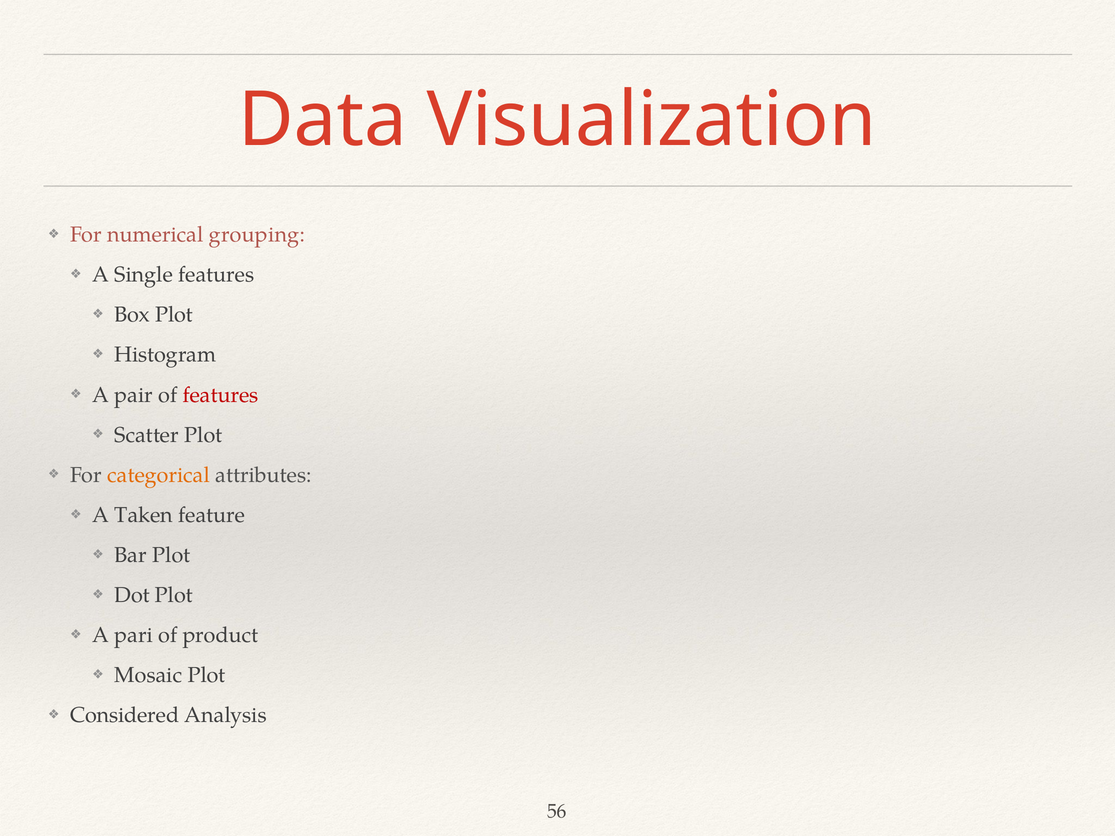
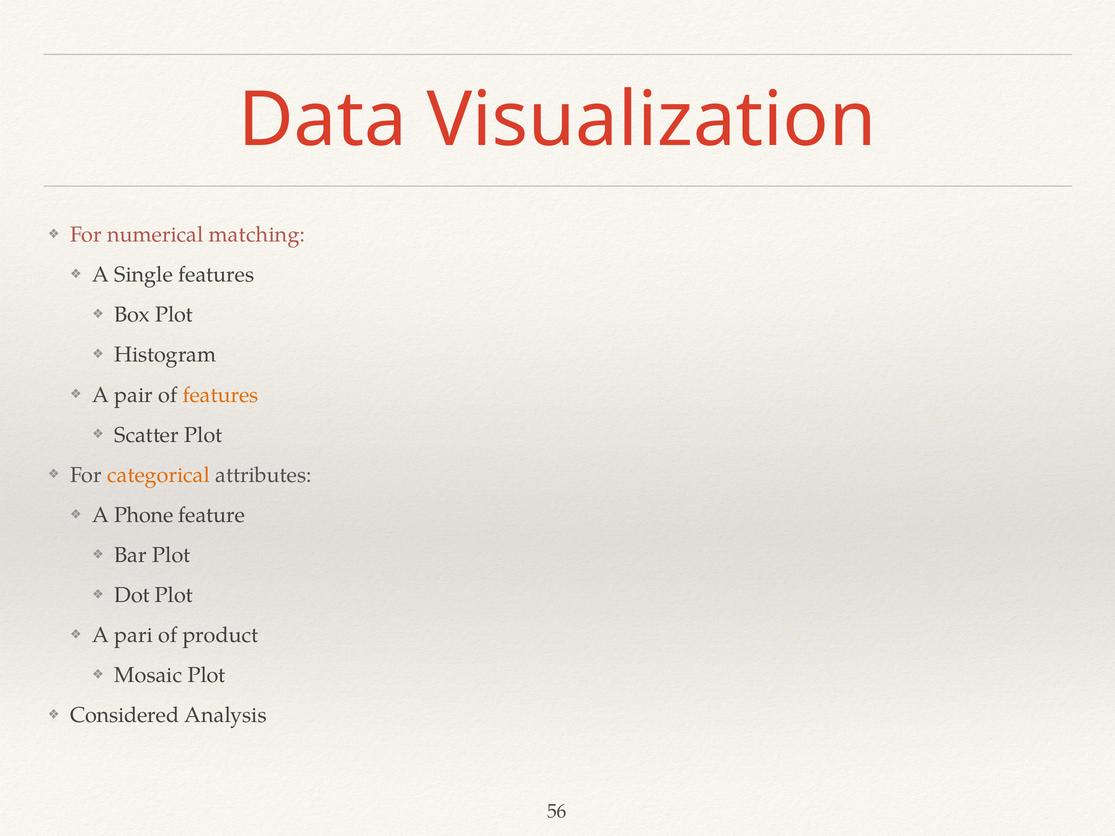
grouping: grouping -> matching
features at (221, 395) colour: red -> orange
Taken: Taken -> Phone
